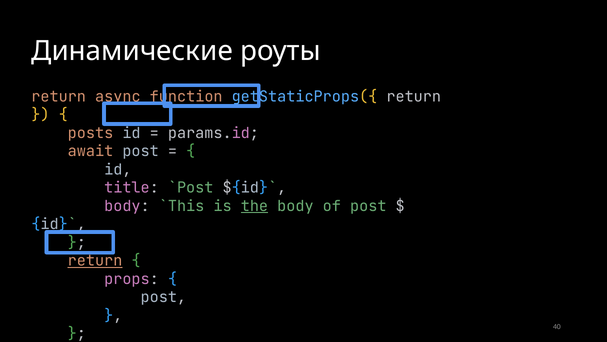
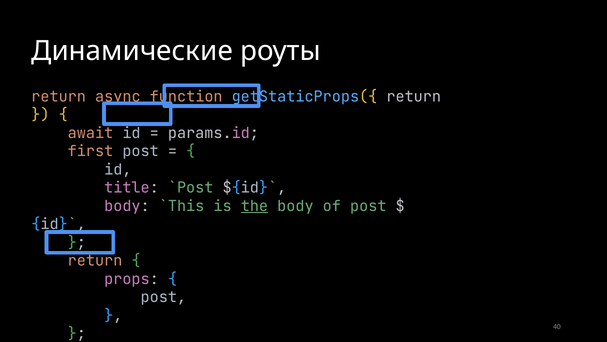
posts: posts -> await
await: await -> first
return at (95, 260) underline: present -> none
